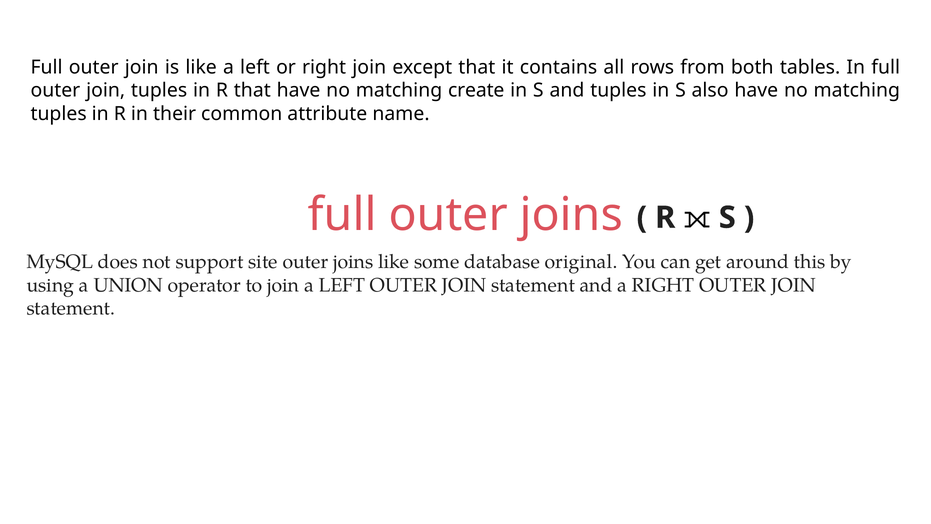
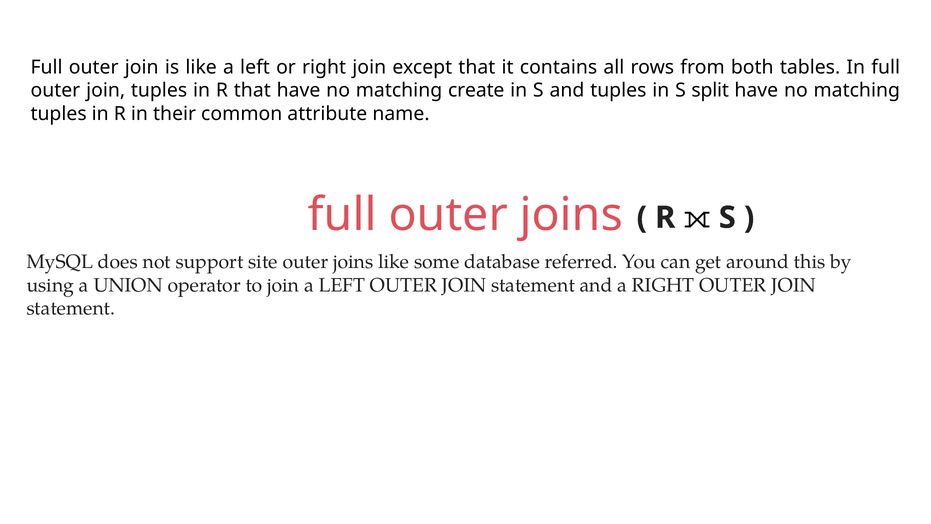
also: also -> split
original: original -> referred
